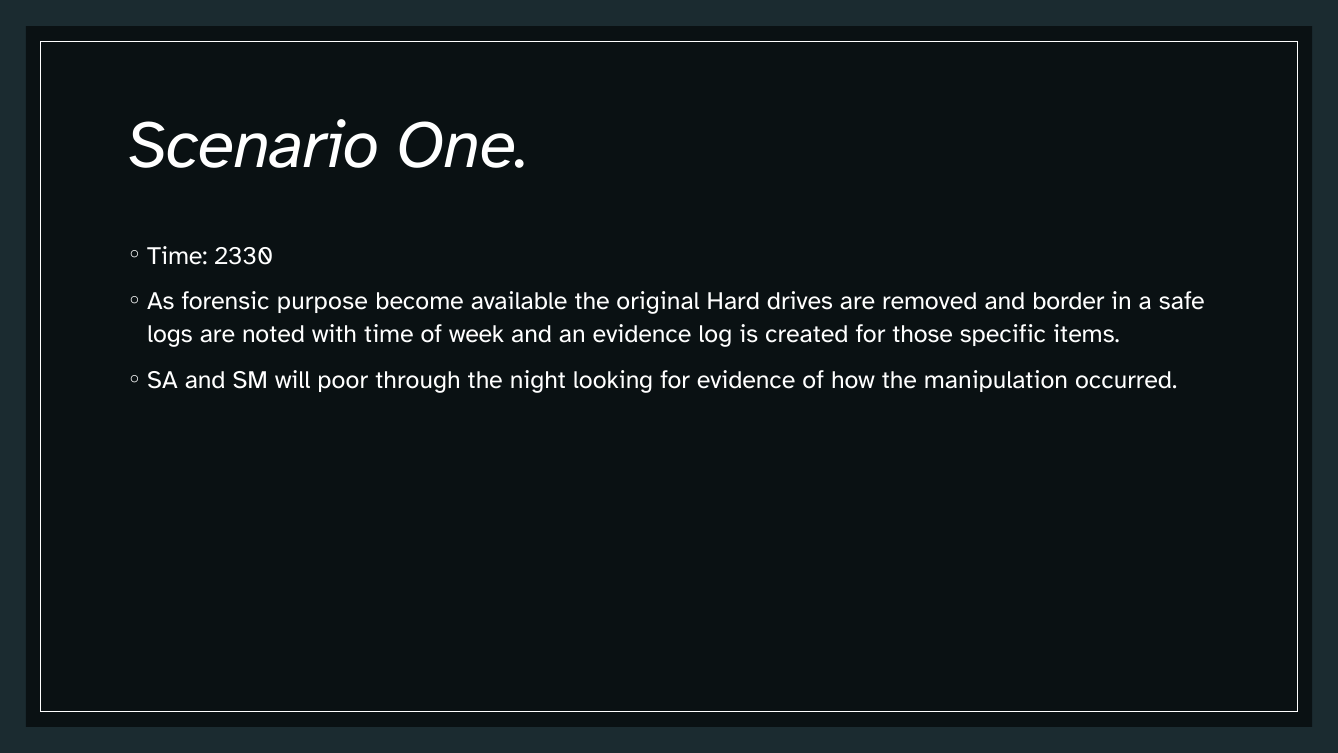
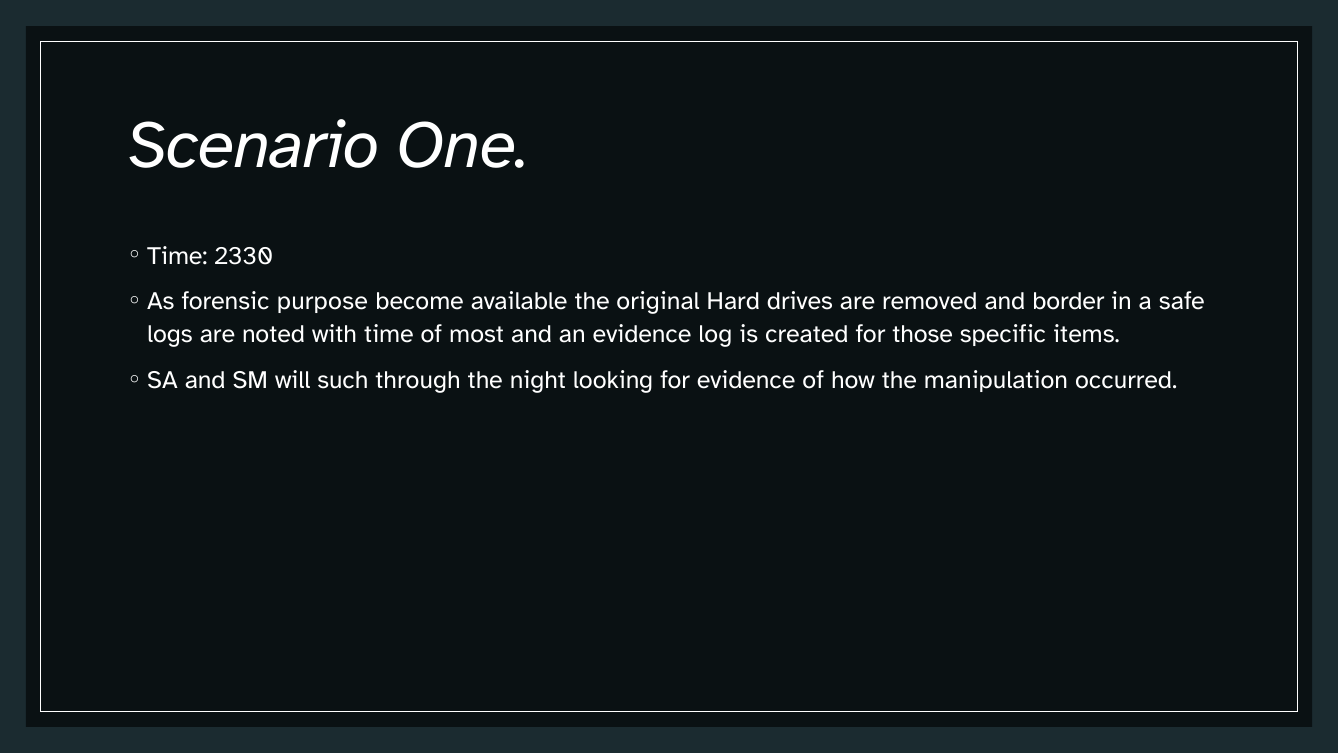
week: week -> most
poor: poor -> such
